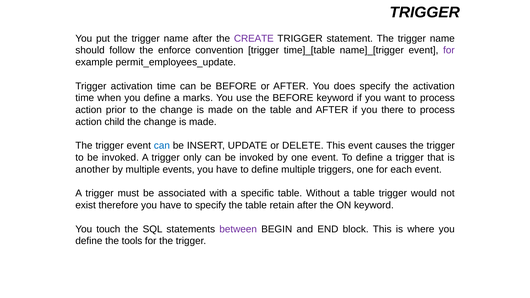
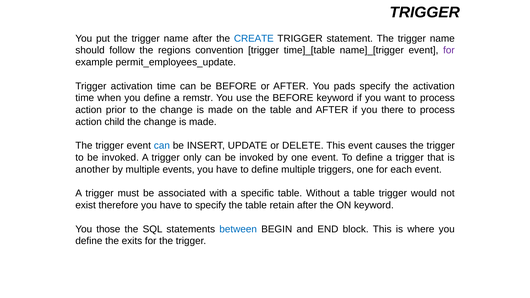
CREATE colour: purple -> blue
enforce: enforce -> regions
does: does -> pads
marks: marks -> remstr
touch: touch -> those
between colour: purple -> blue
tools: tools -> exits
